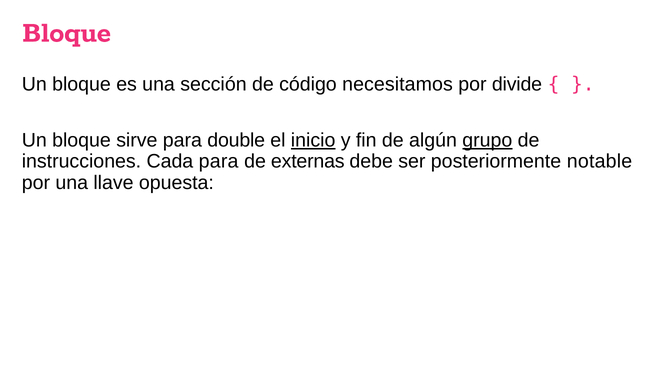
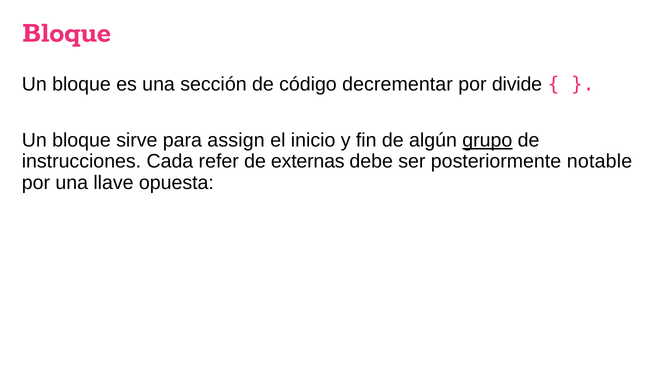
necesitamos: necesitamos -> decrementar
double: double -> assign
inicio underline: present -> none
Cada para: para -> refer
